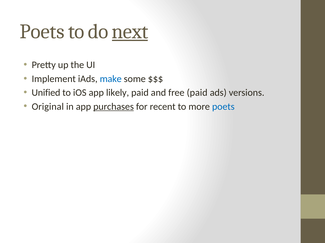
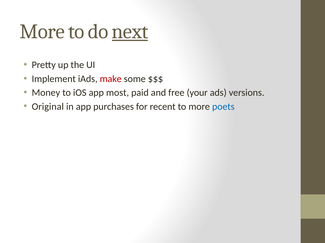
Poets at (42, 32): Poets -> More
make colour: blue -> red
Unified: Unified -> Money
likely: likely -> most
free paid: paid -> your
purchases underline: present -> none
